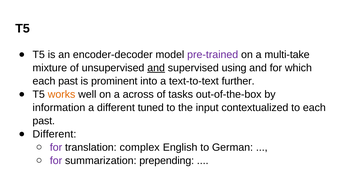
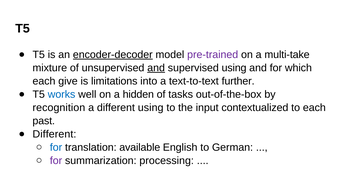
encoder-decoder underline: none -> present
past at (68, 81): past -> give
prominent: prominent -> limitations
works colour: orange -> blue
across: across -> hidden
information: information -> recognition
different tuned: tuned -> using
for at (56, 148) colour: purple -> blue
complex: complex -> available
prepending: prepending -> processing
